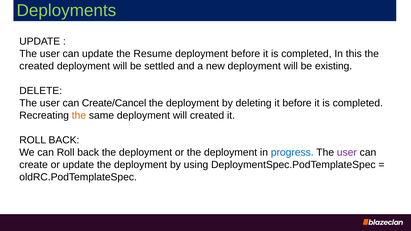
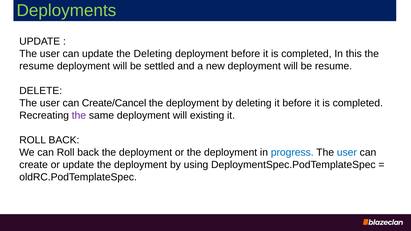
the Resume: Resume -> Deleting
created at (37, 66): created -> resume
be existing: existing -> resume
the at (79, 115) colour: orange -> purple
will created: created -> existing
user at (347, 152) colour: purple -> blue
